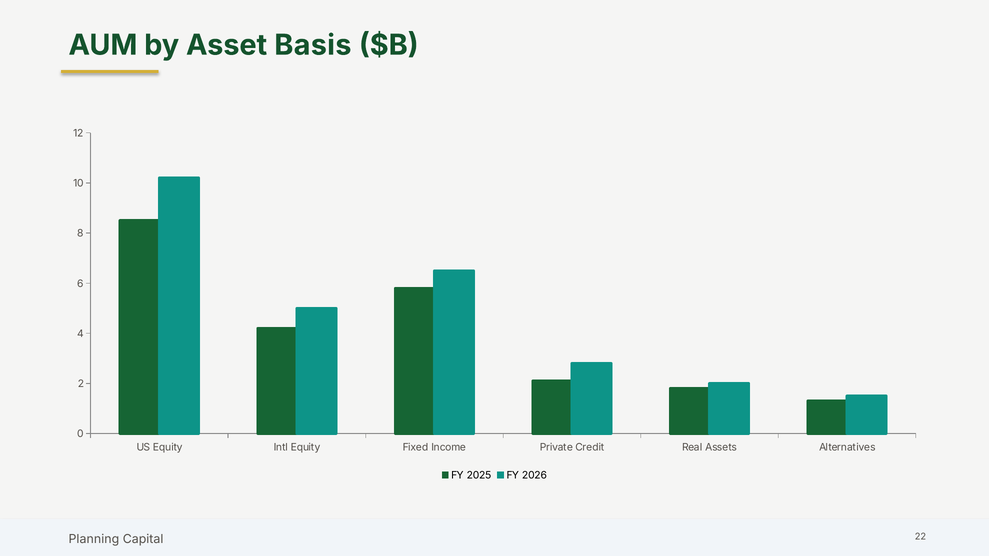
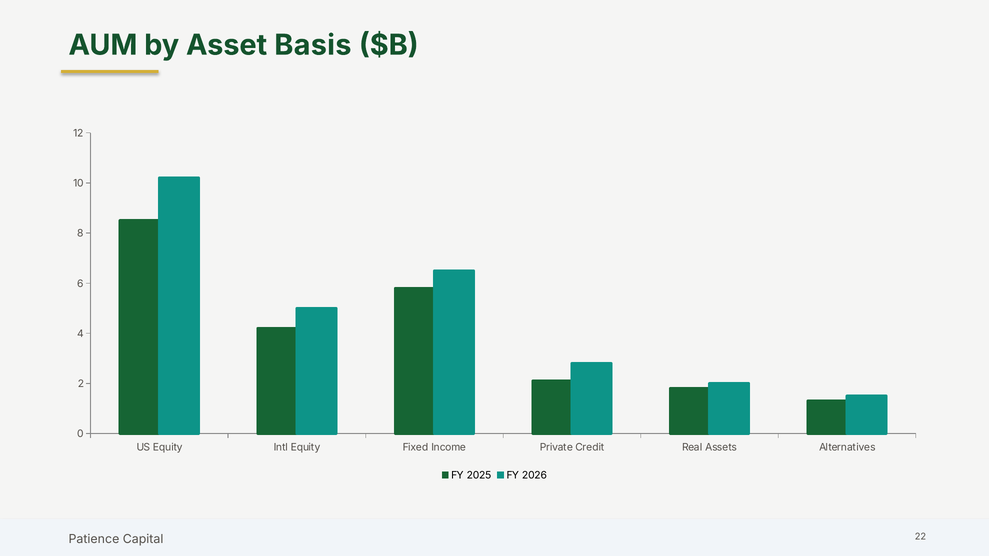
Planning: Planning -> Patience
